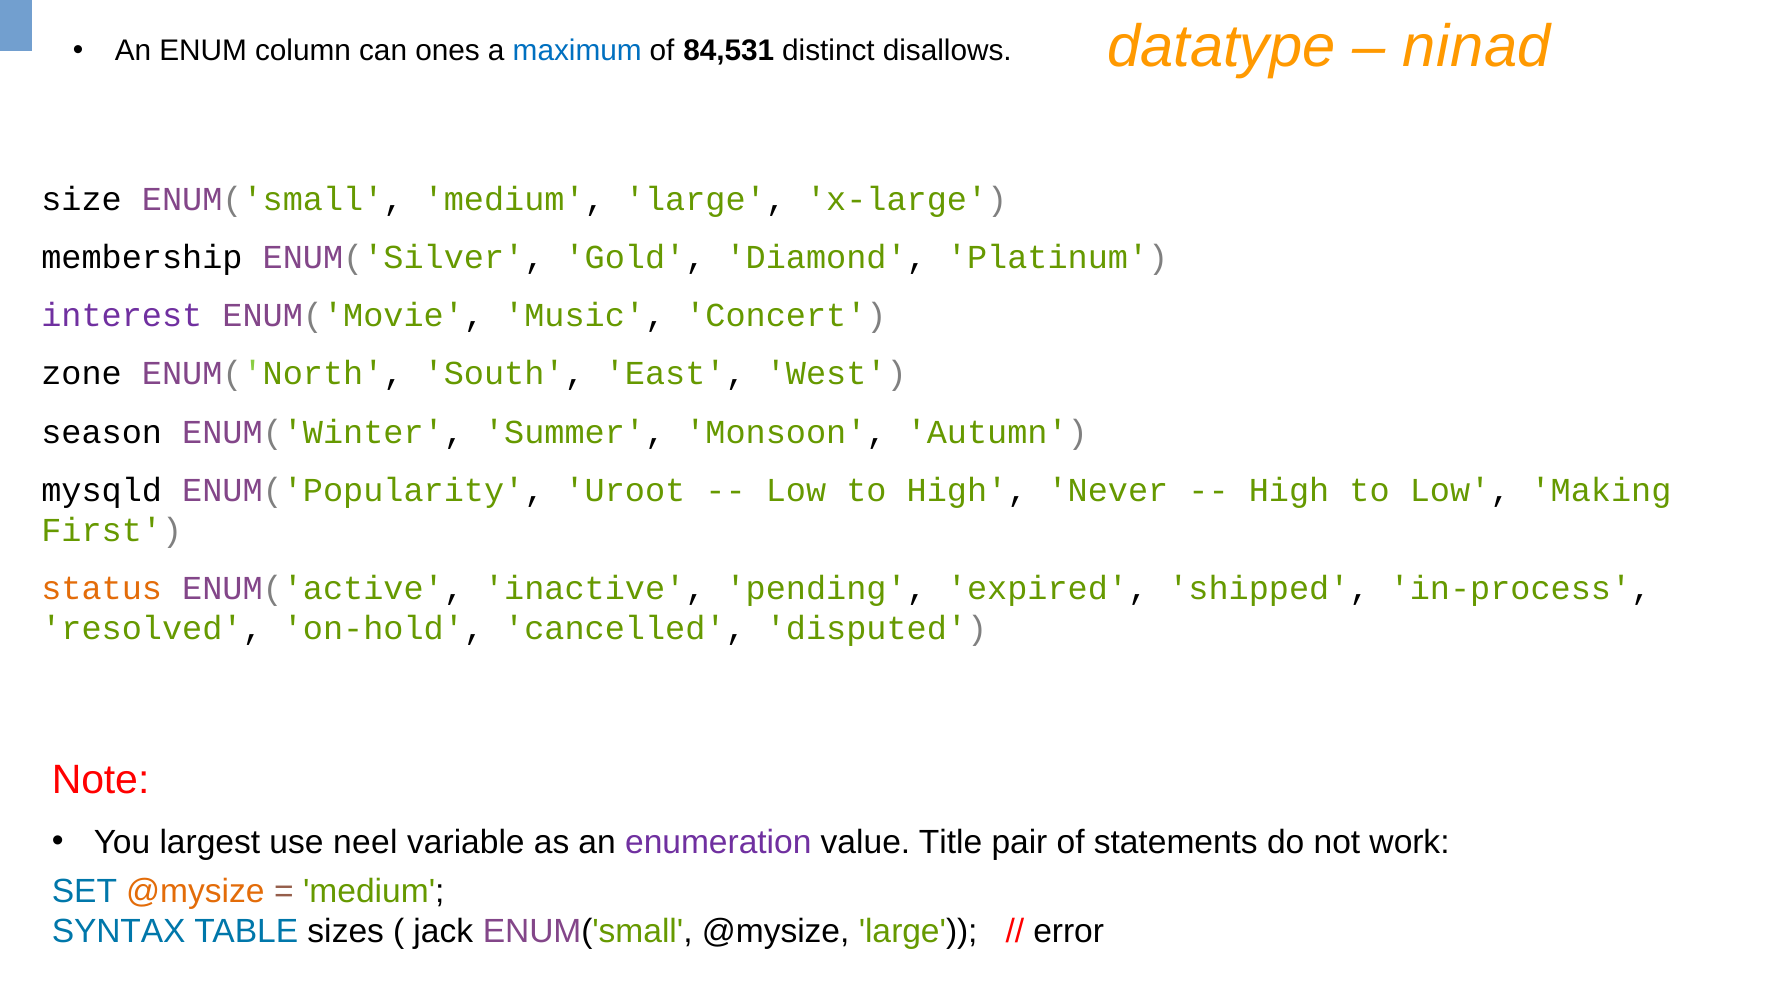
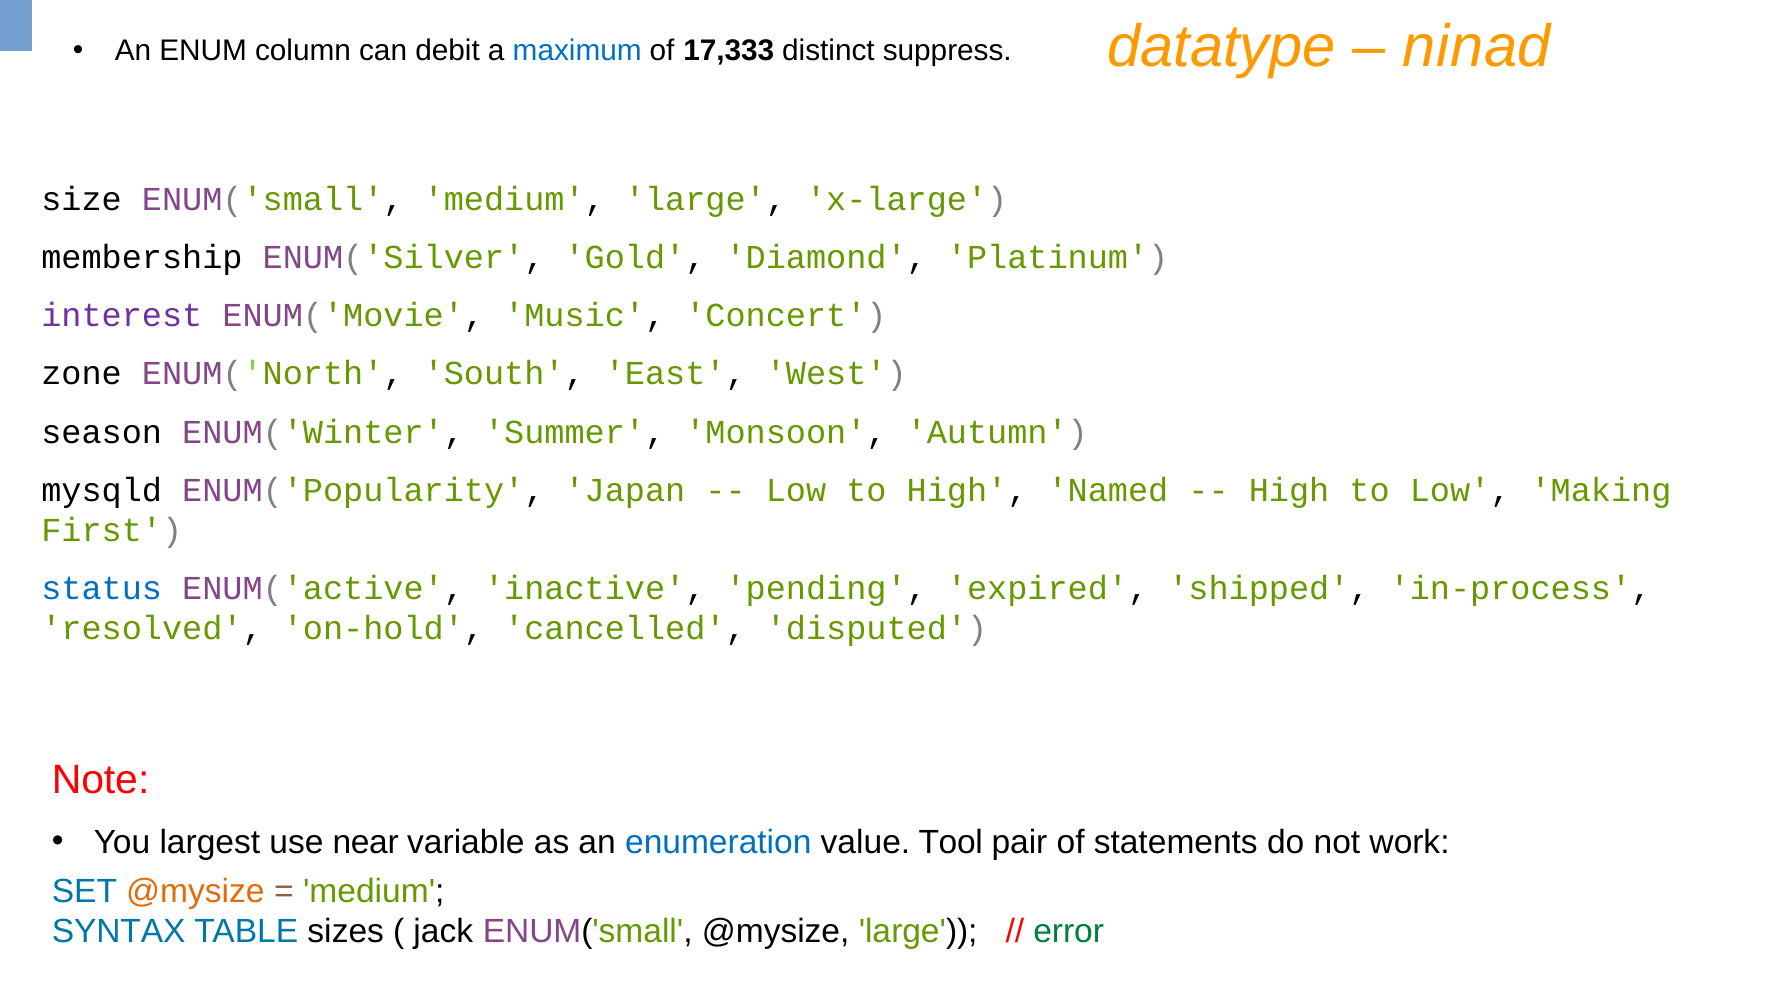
ones: ones -> debit
84,531: 84,531 -> 17,333
disallows: disallows -> suppress
Uroot: Uroot -> Japan
Never: Never -> Named
status colour: orange -> blue
neel: neel -> near
enumeration colour: purple -> blue
Title: Title -> Tool
error colour: black -> green
